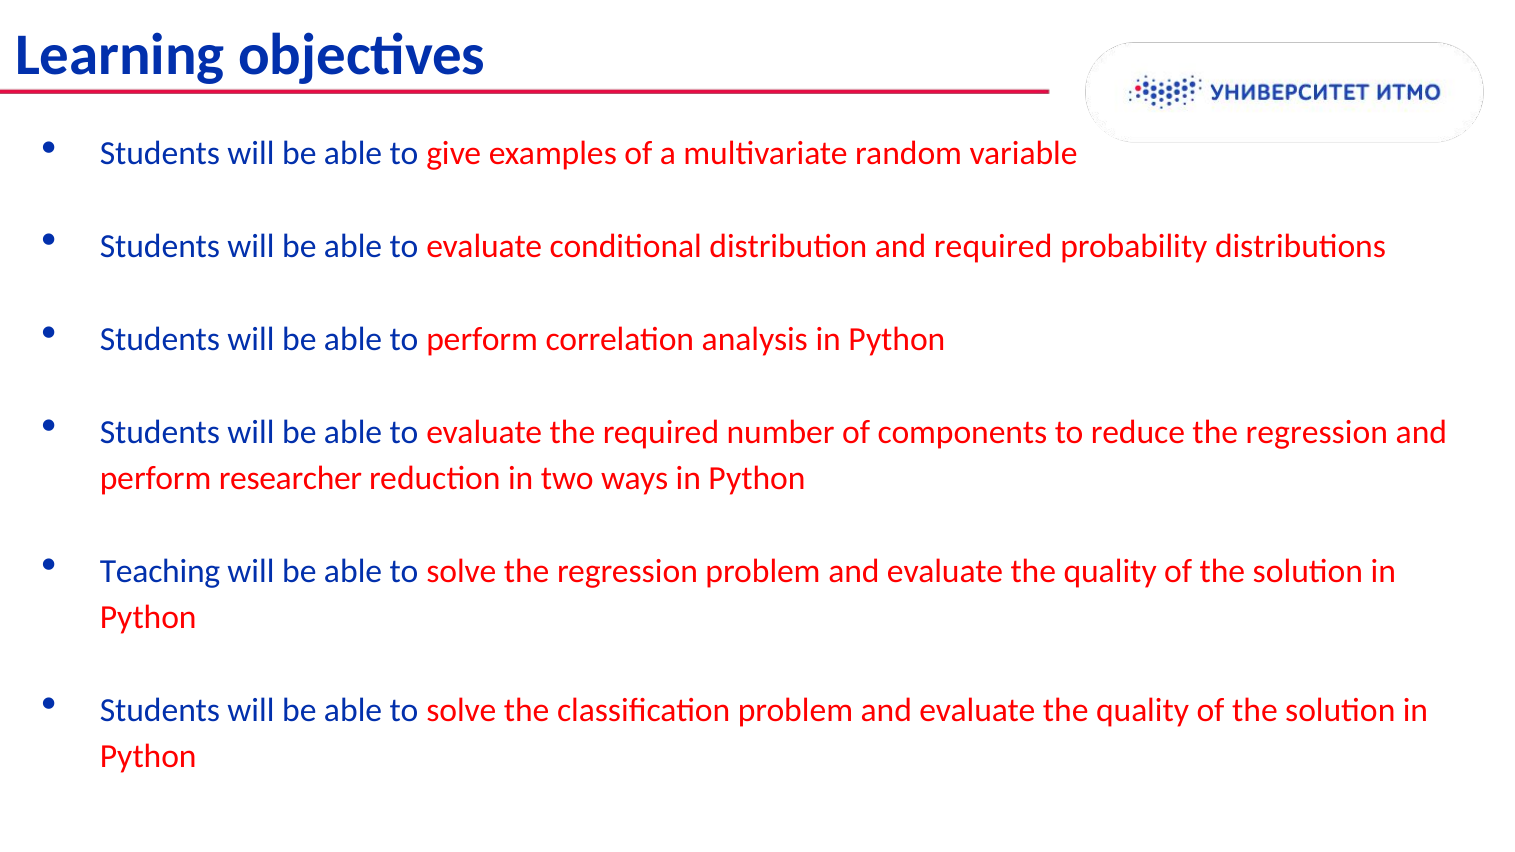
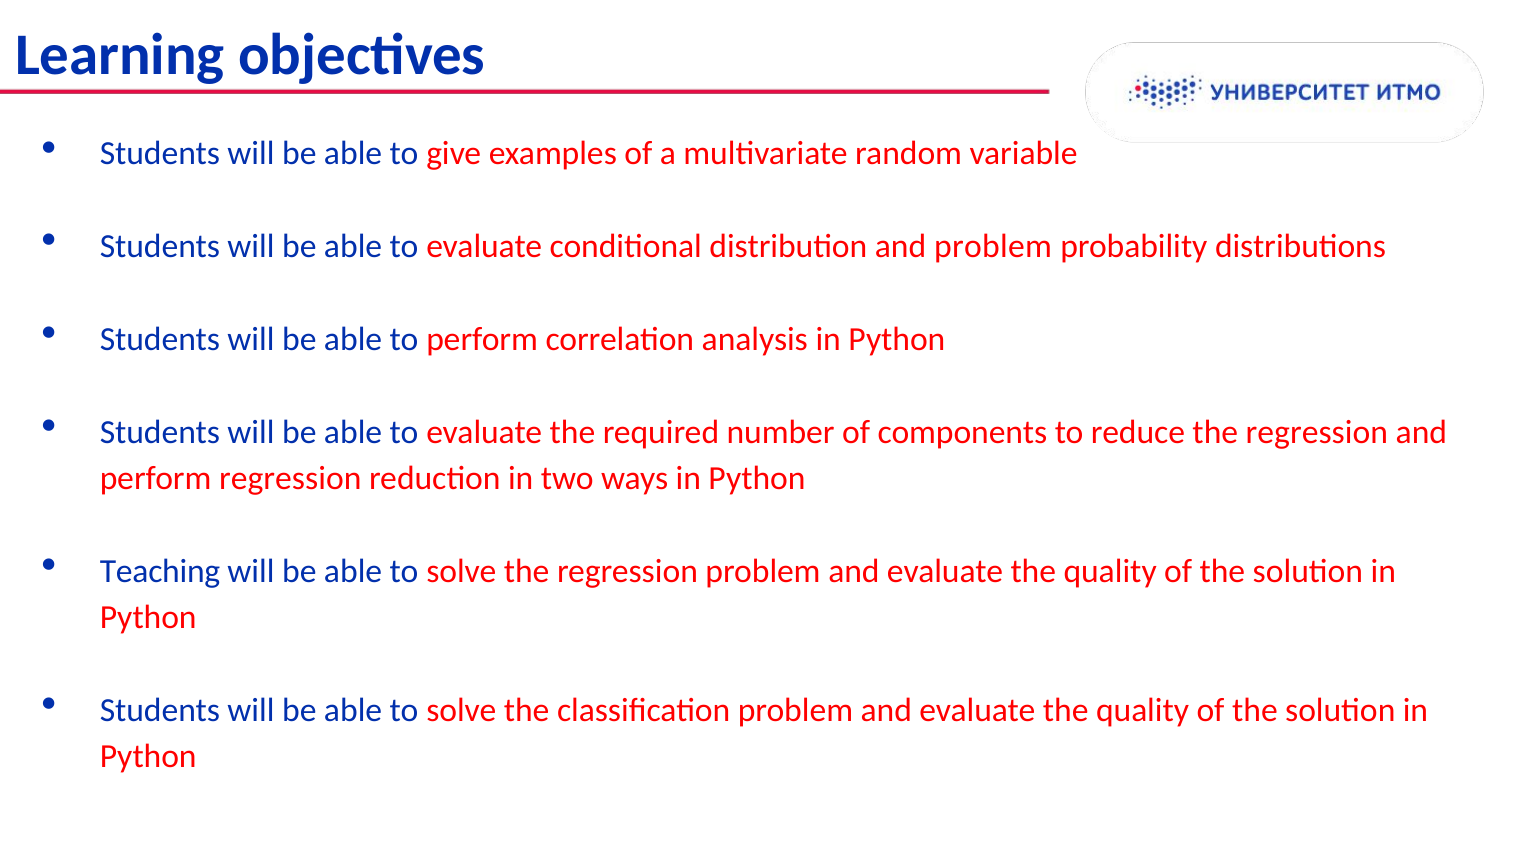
and required: required -> problem
perform researcher: researcher -> regression
